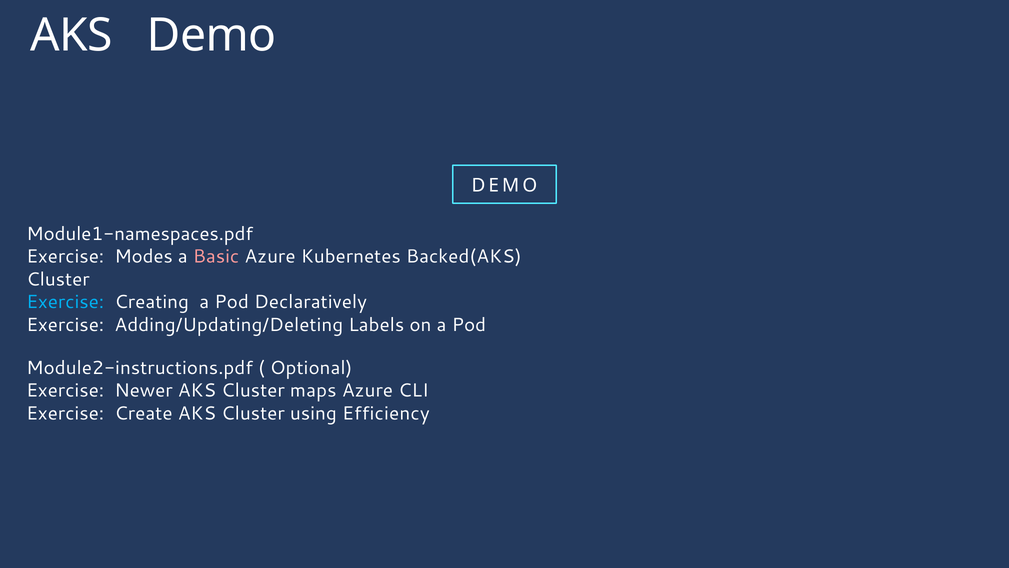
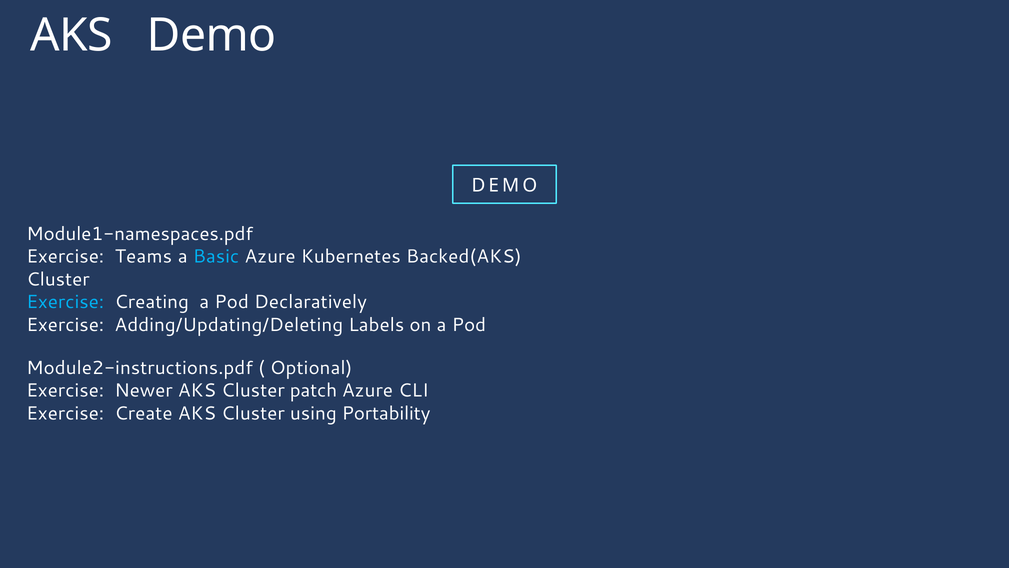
Modes: Modes -> Teams
Basic colour: pink -> light blue
maps: maps -> patch
Efficiency: Efficiency -> Portability
